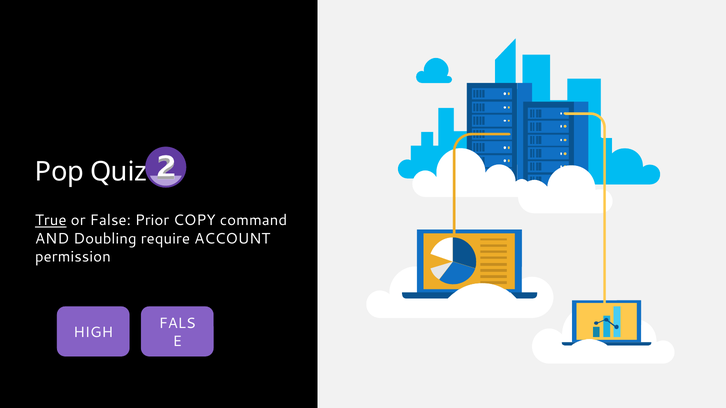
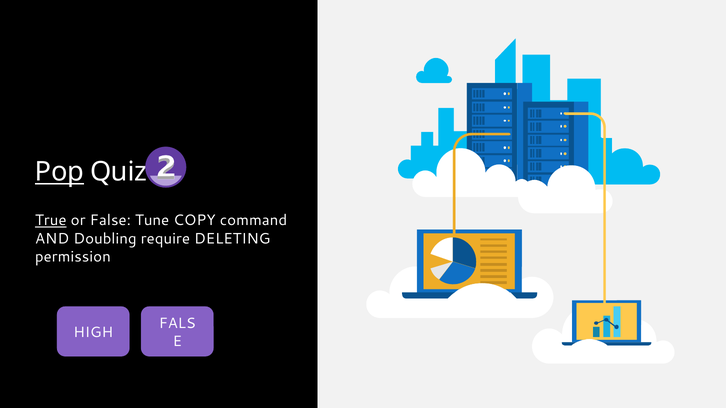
Pop underline: none -> present
Prior: Prior -> Tune
ACCOUNT: ACCOUNT -> DELETING
